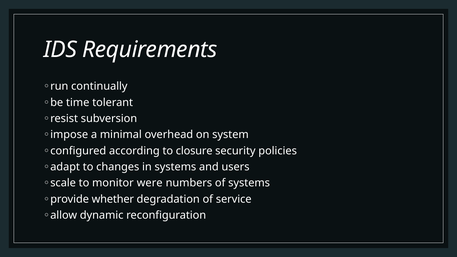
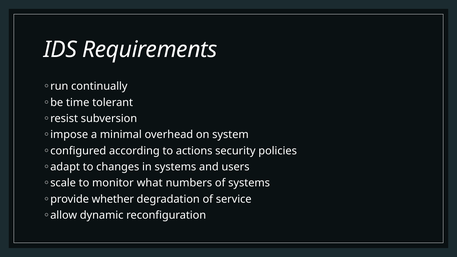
closure: closure -> actions
were: were -> what
